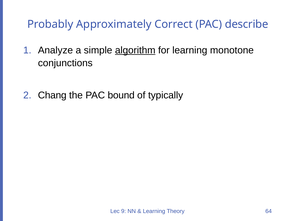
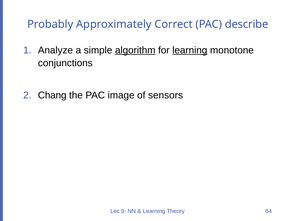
learning at (190, 50) underline: none -> present
bound: bound -> image
typically: typically -> sensors
